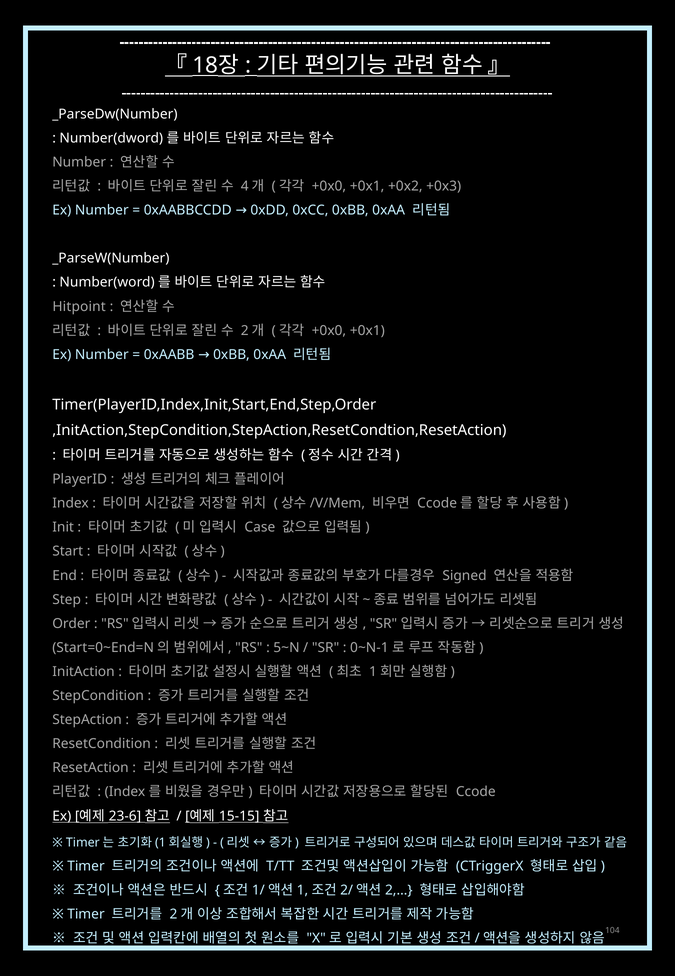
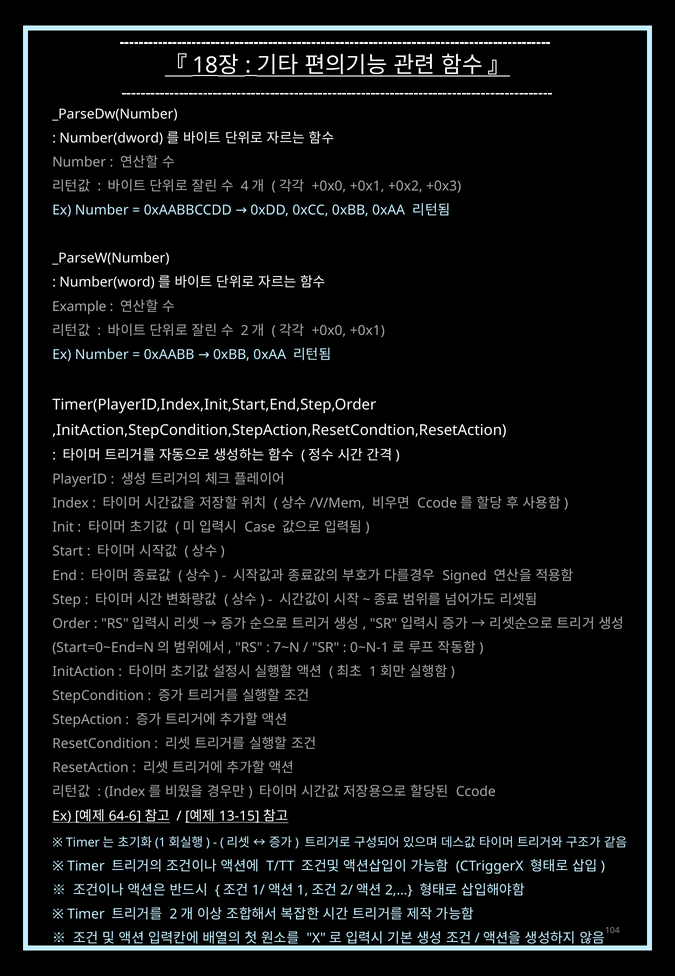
Hitpoint: Hitpoint -> Example
5~N: 5~N -> 7~N
23-6: 23-6 -> 64-6
15-15: 15-15 -> 13-15
